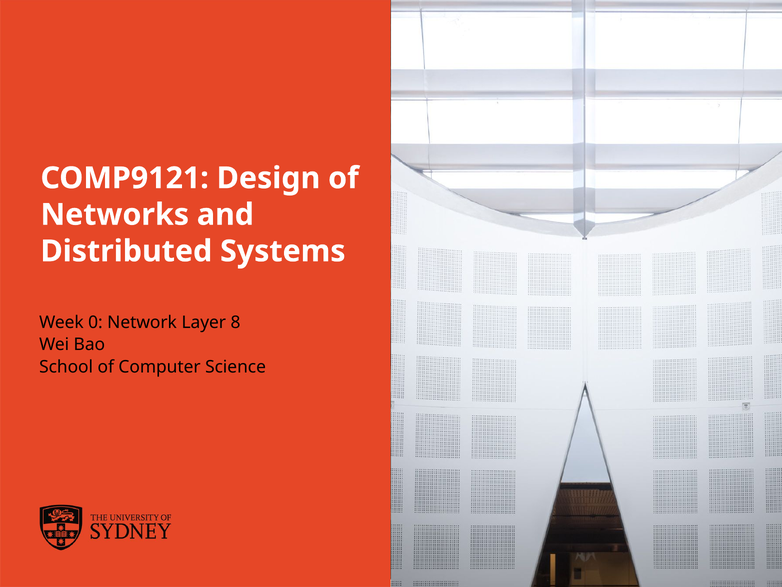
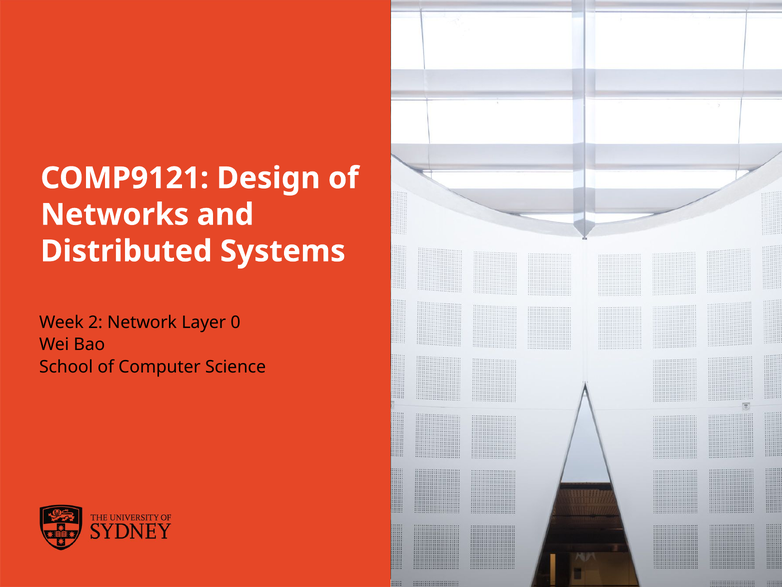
0: 0 -> 2
8: 8 -> 0
